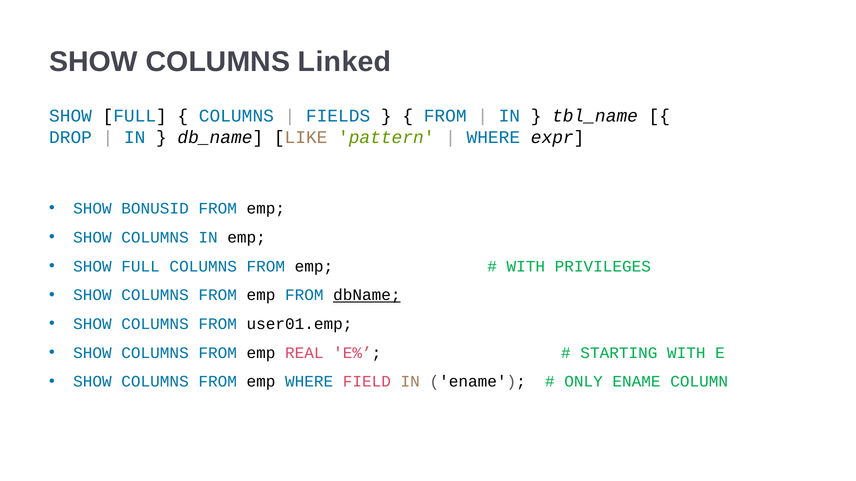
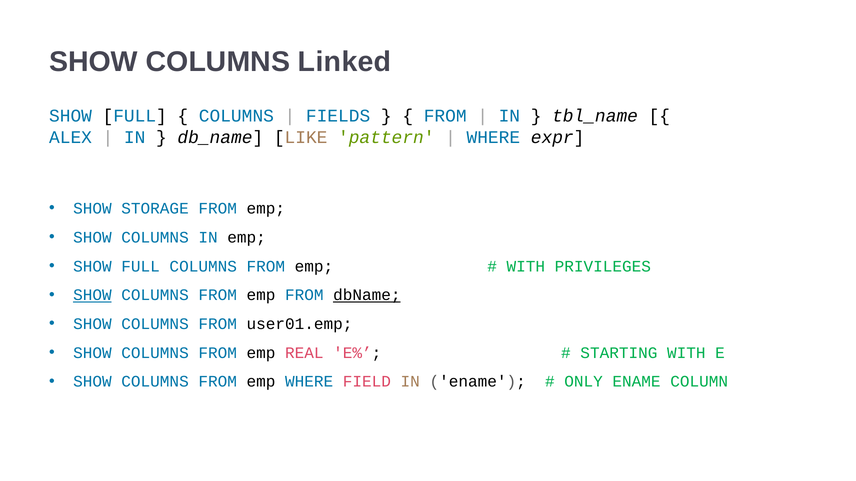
DROP: DROP -> ALEX
BONUSID: BONUSID -> STORAGE
SHOW at (92, 295) underline: none -> present
